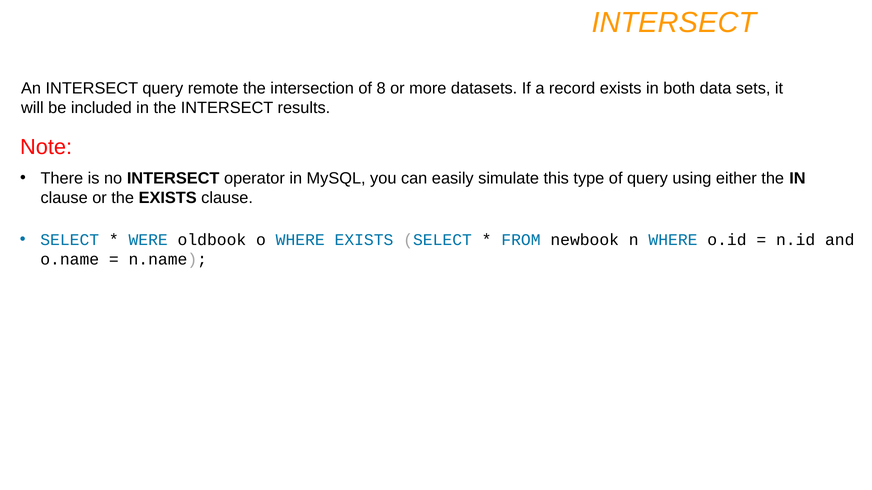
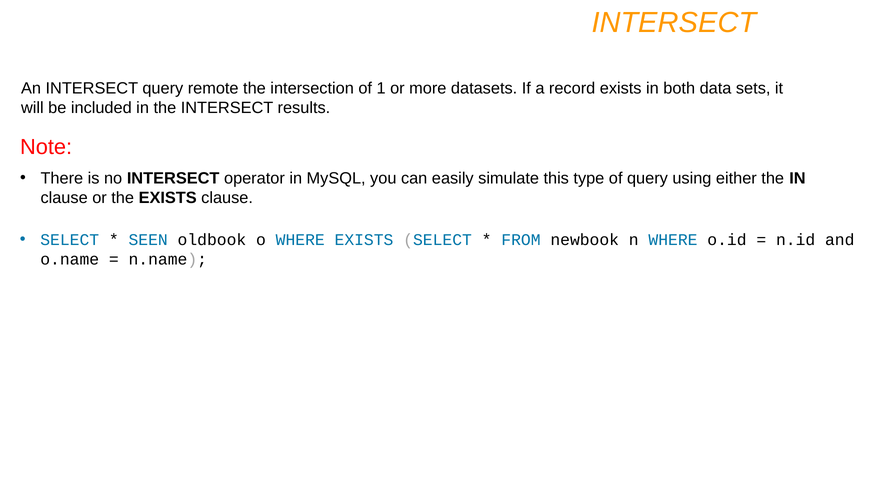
8: 8 -> 1
WERE: WERE -> SEEN
